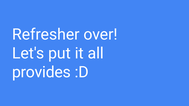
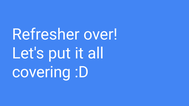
provides: provides -> covering
